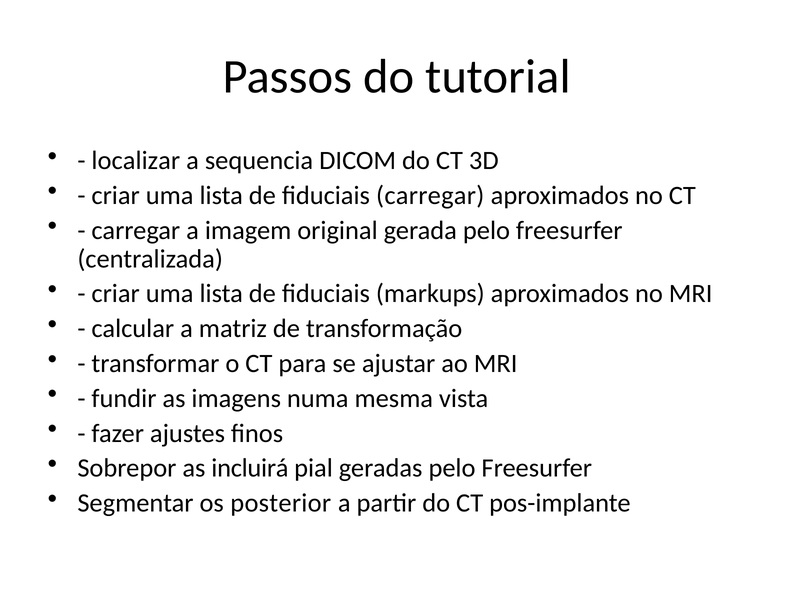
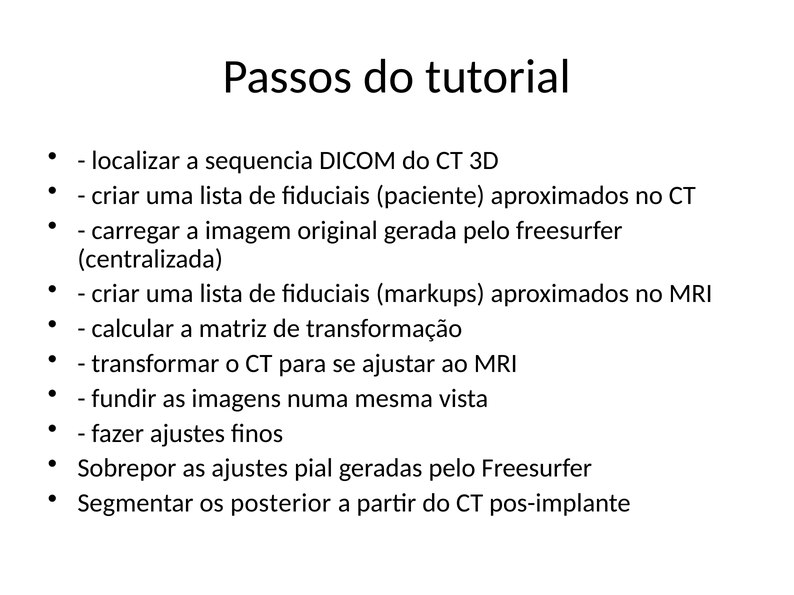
fiduciais carregar: carregar -> paciente
as incluirá: incluirá -> ajustes
